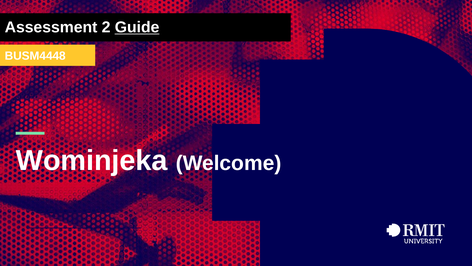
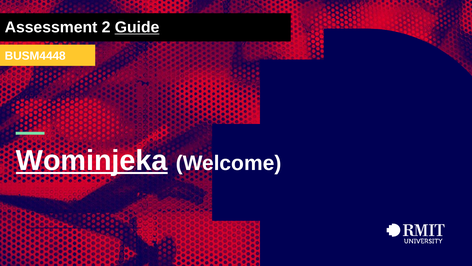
Wominjeka underline: none -> present
